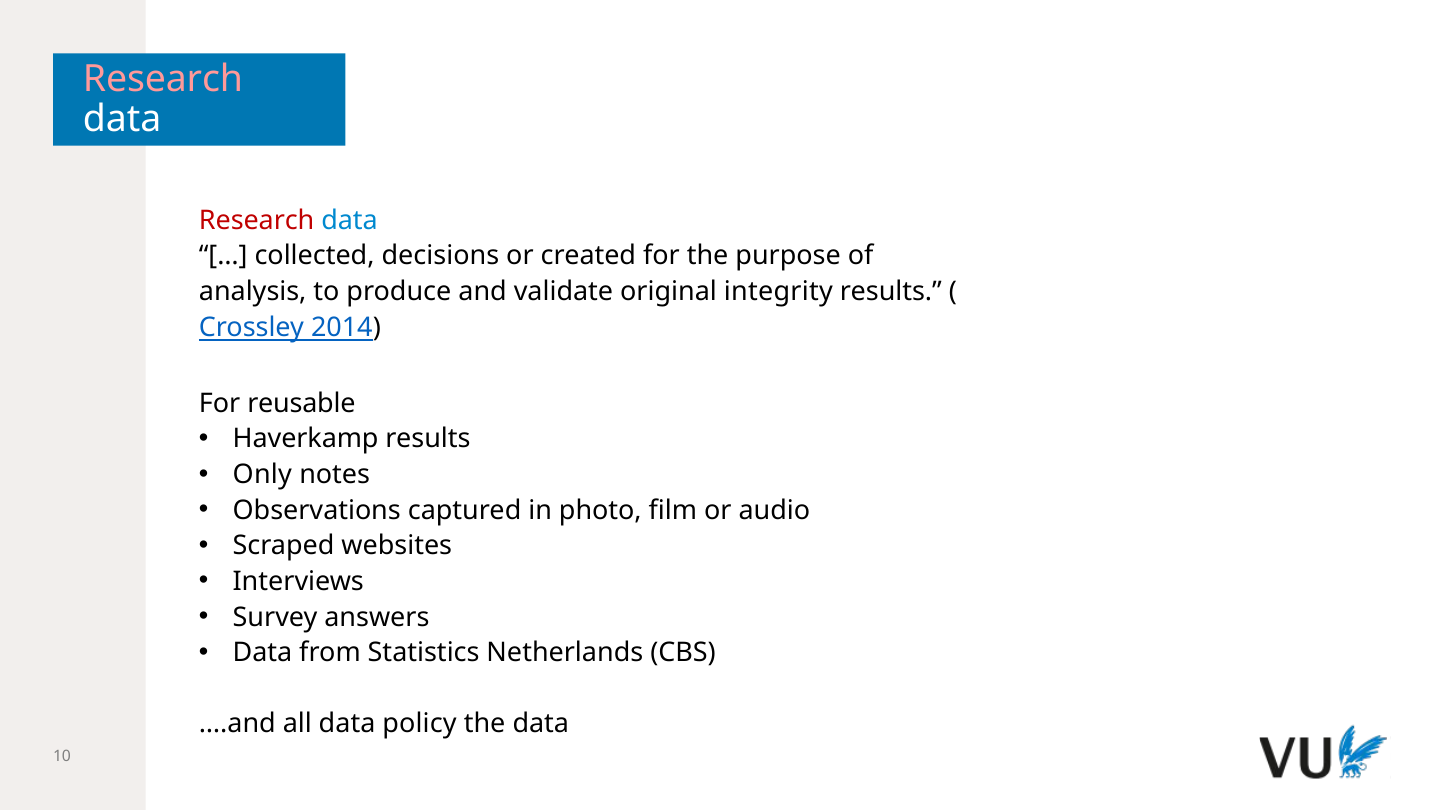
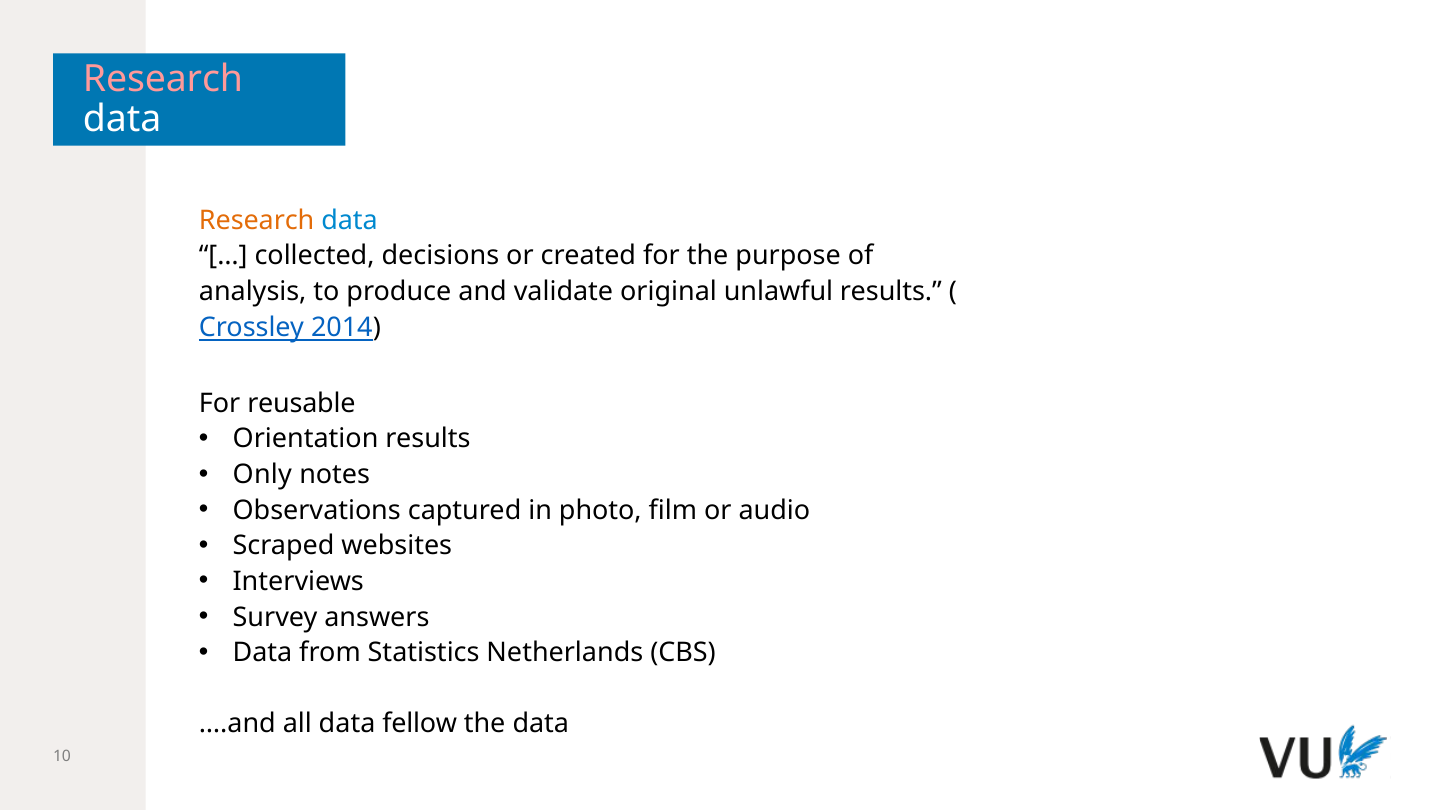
Research at (257, 220) colour: red -> orange
integrity: integrity -> unlawful
Haverkamp: Haverkamp -> Orientation
policy: policy -> fellow
